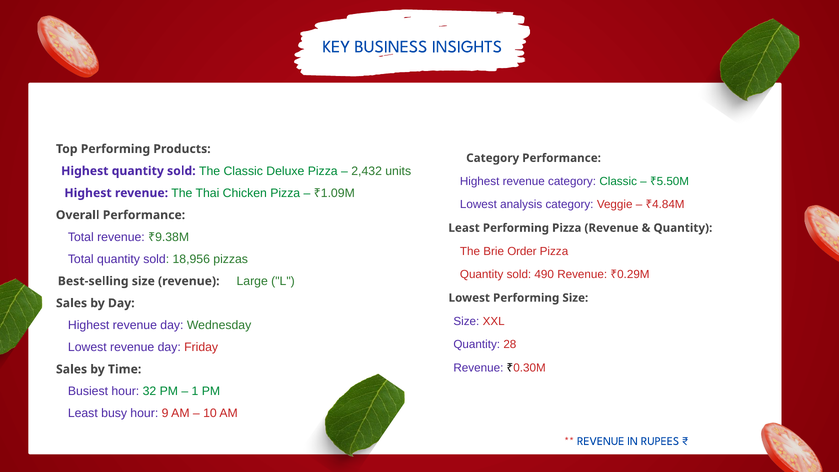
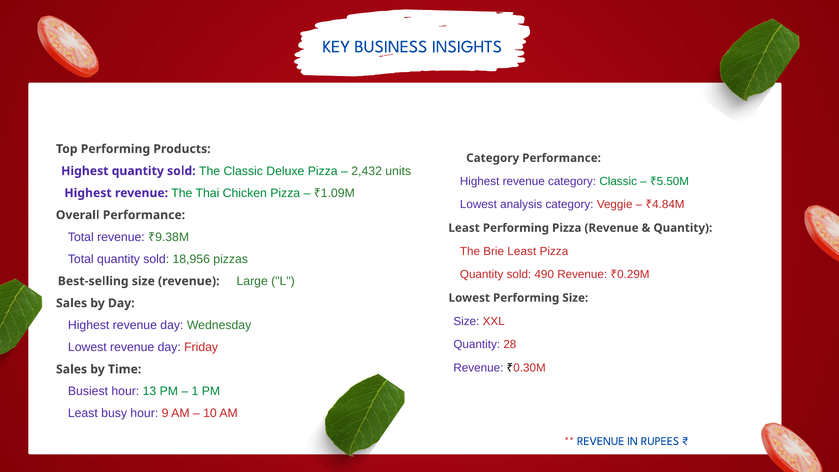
Brie Order: Order -> Least
32: 32 -> 13
